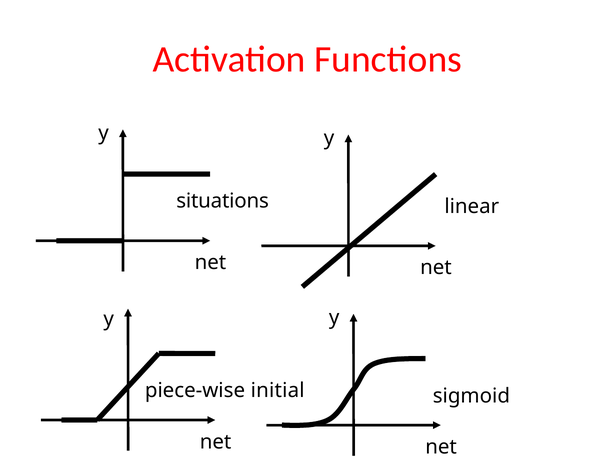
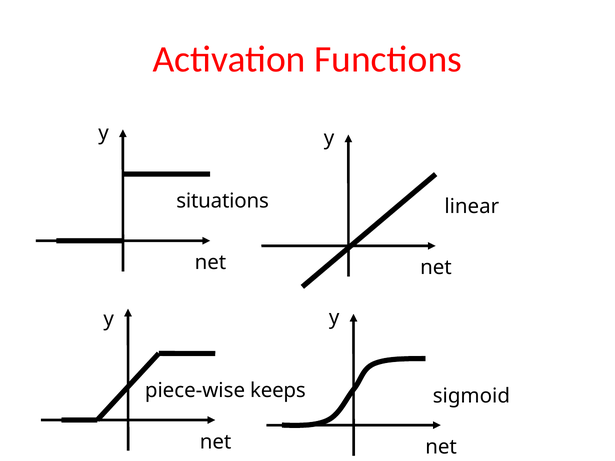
initial: initial -> keeps
